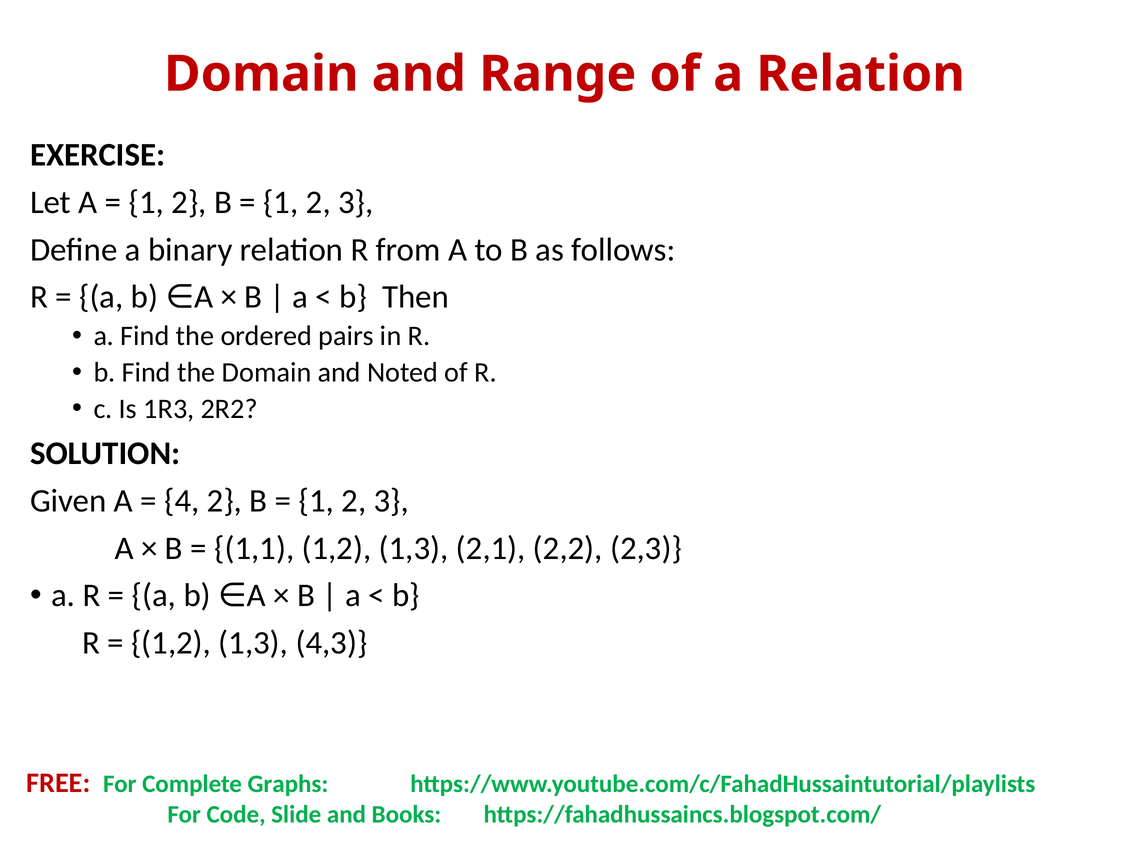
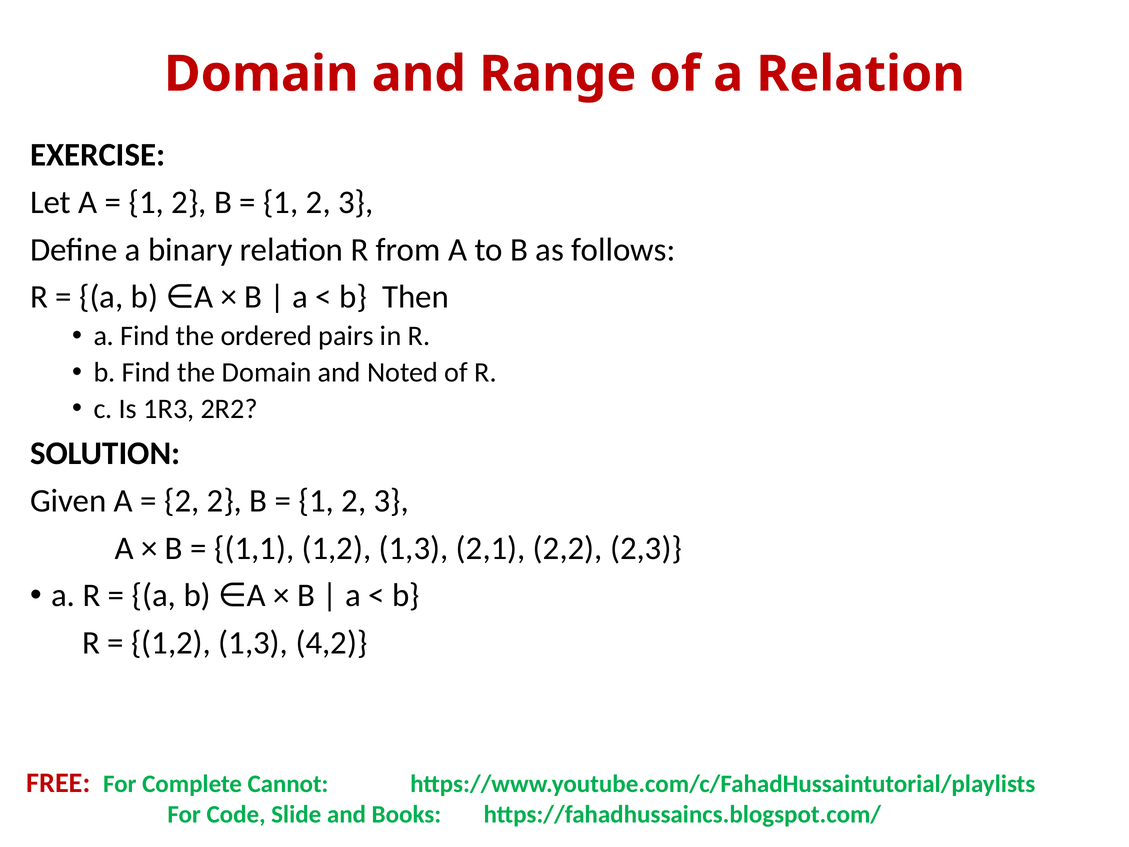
4 at (182, 501): 4 -> 2
4,3: 4,3 -> 4,2
Graphs: Graphs -> Cannot
